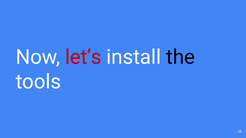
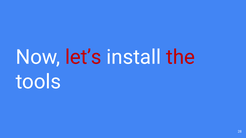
the colour: black -> red
